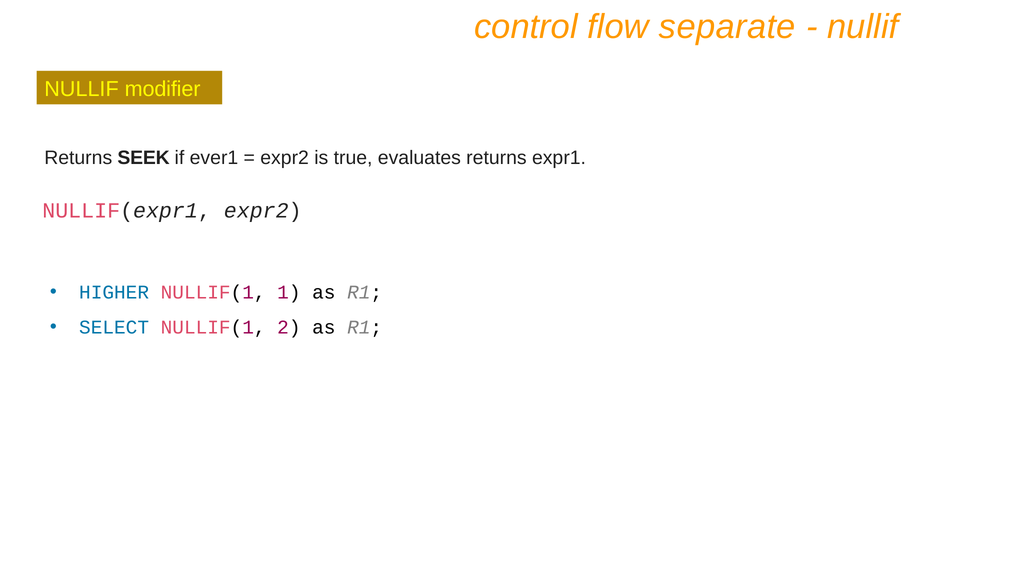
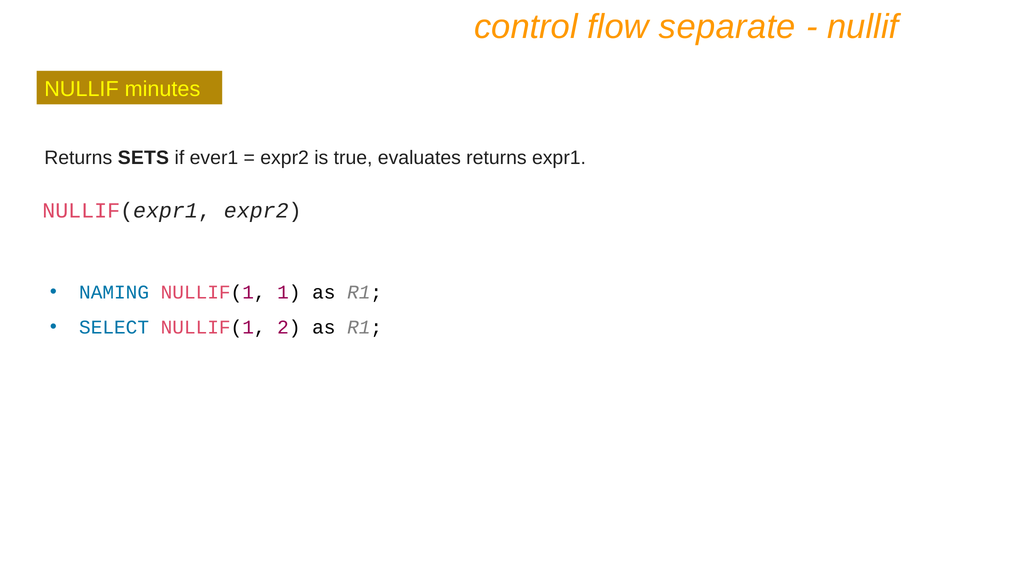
modifier: modifier -> minutes
SEEK: SEEK -> SETS
HIGHER: HIGHER -> NAMING
